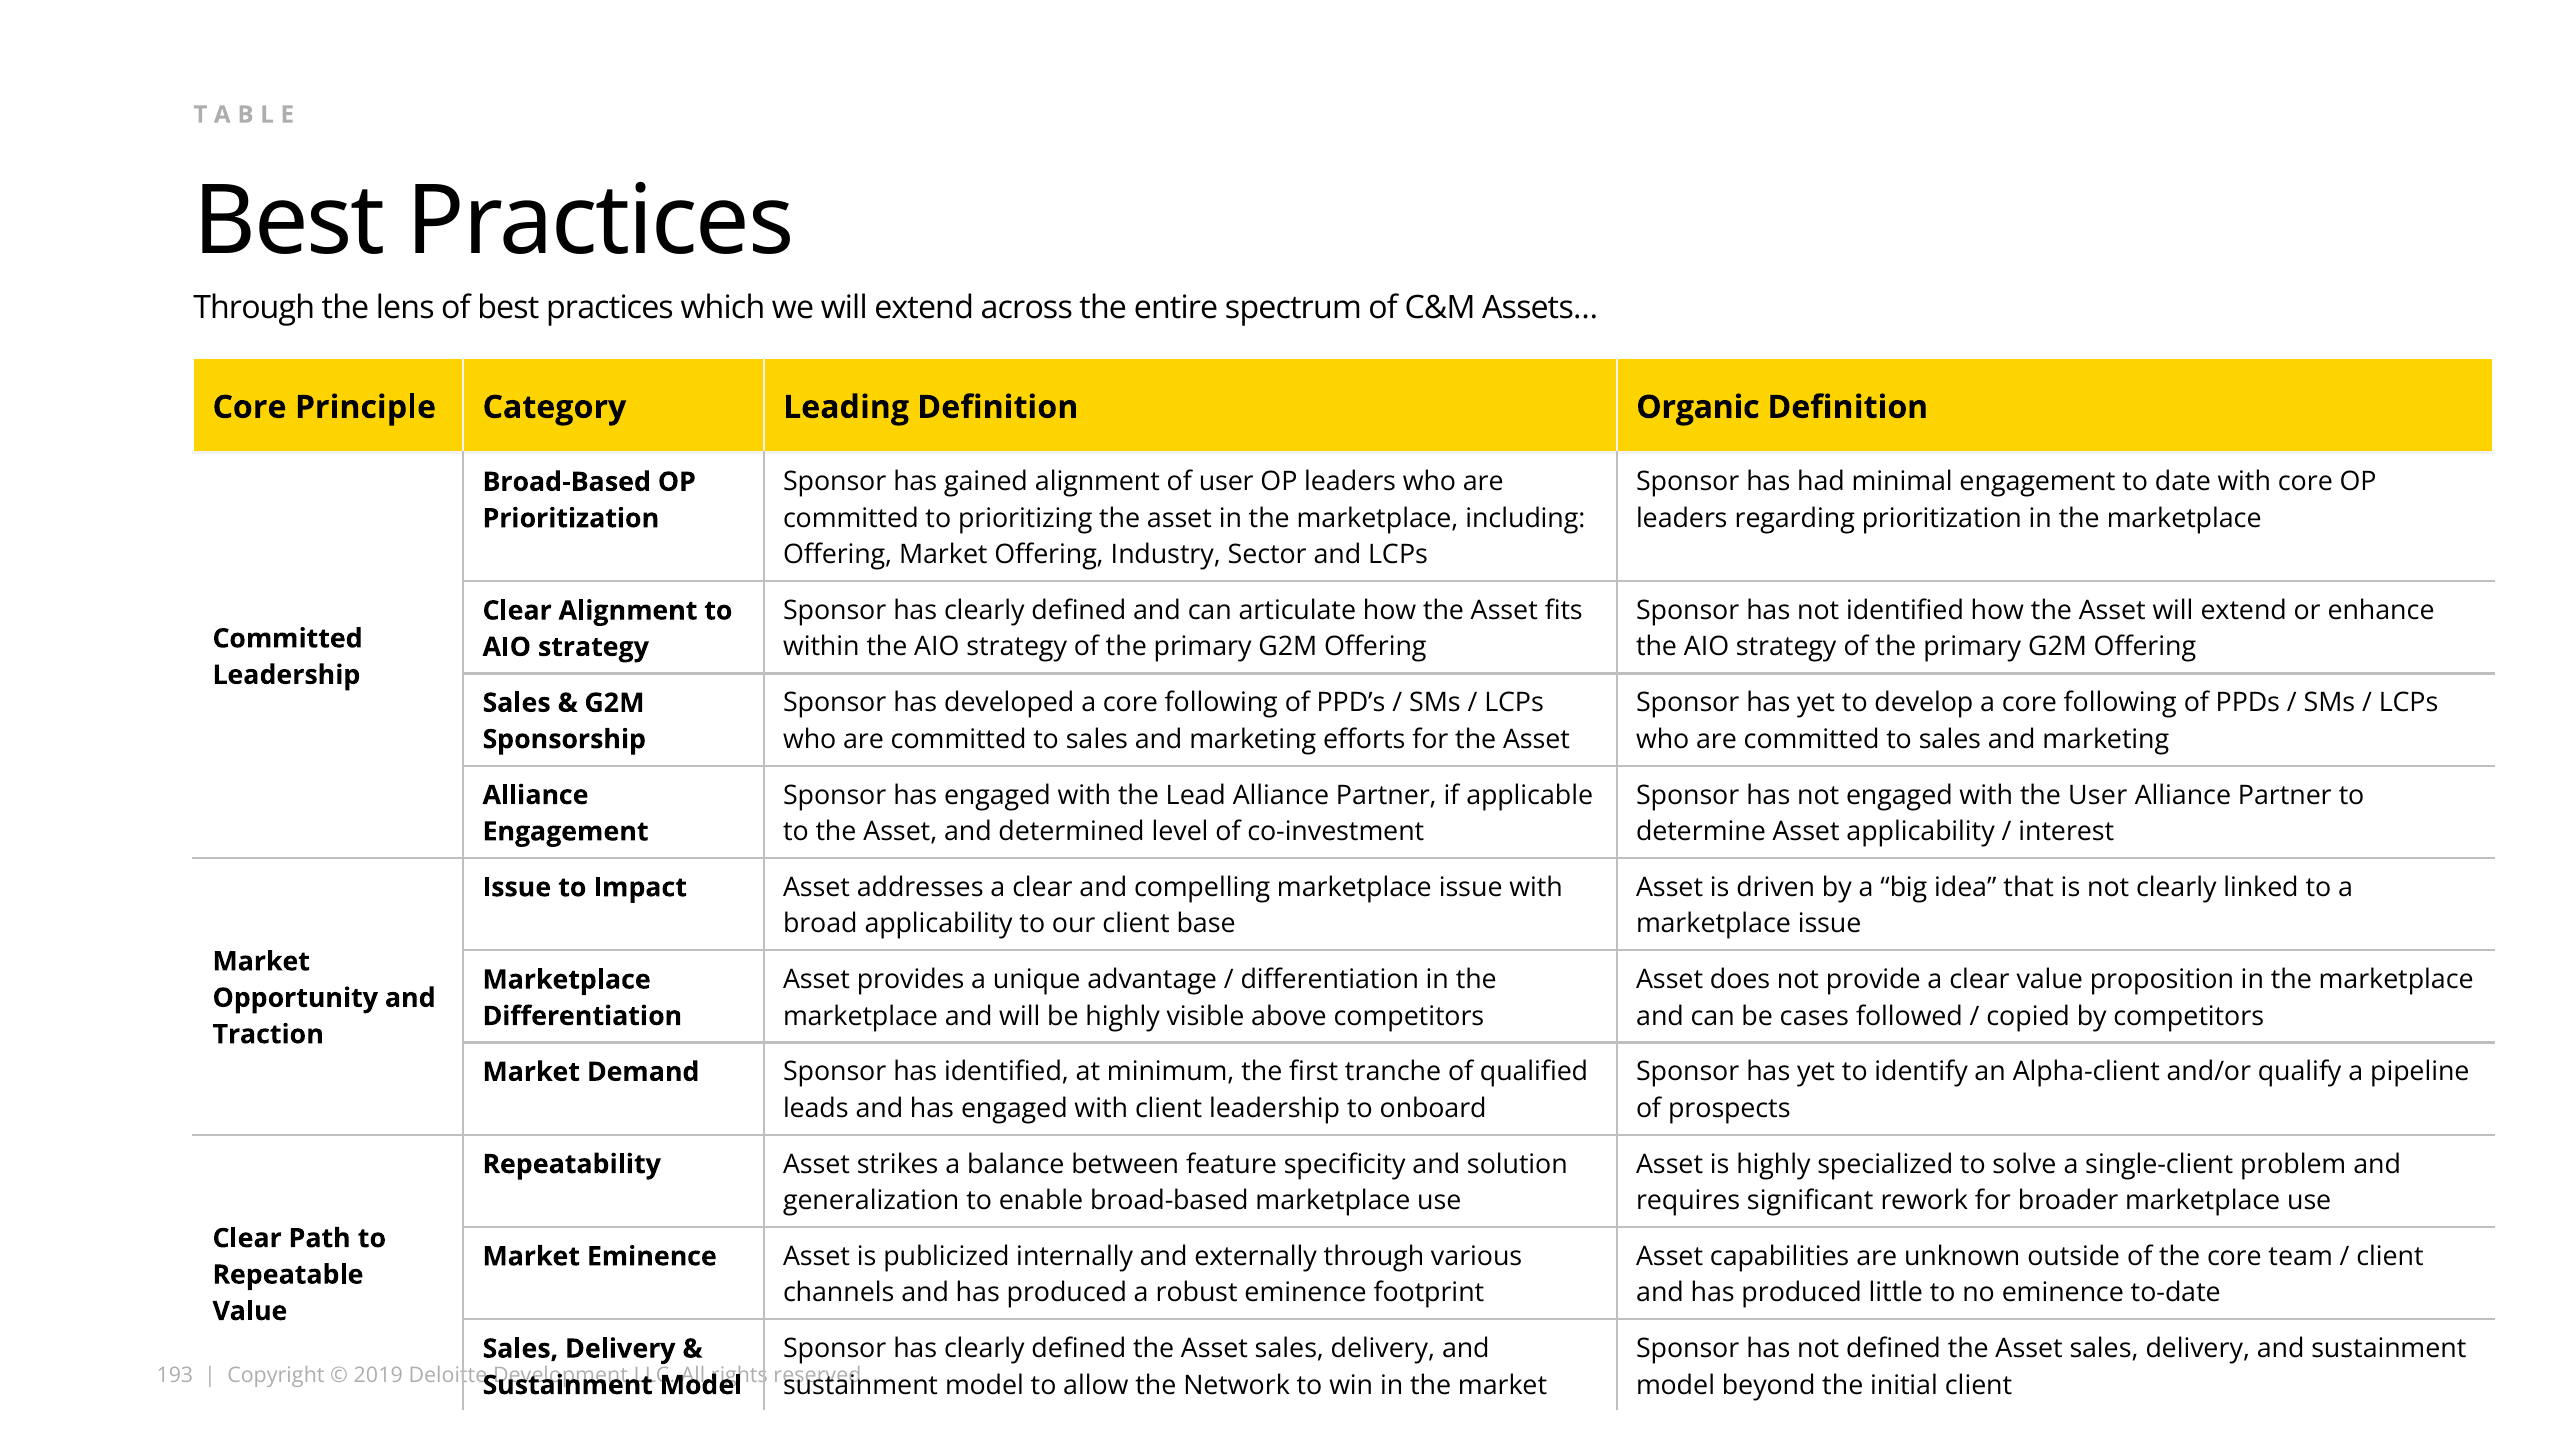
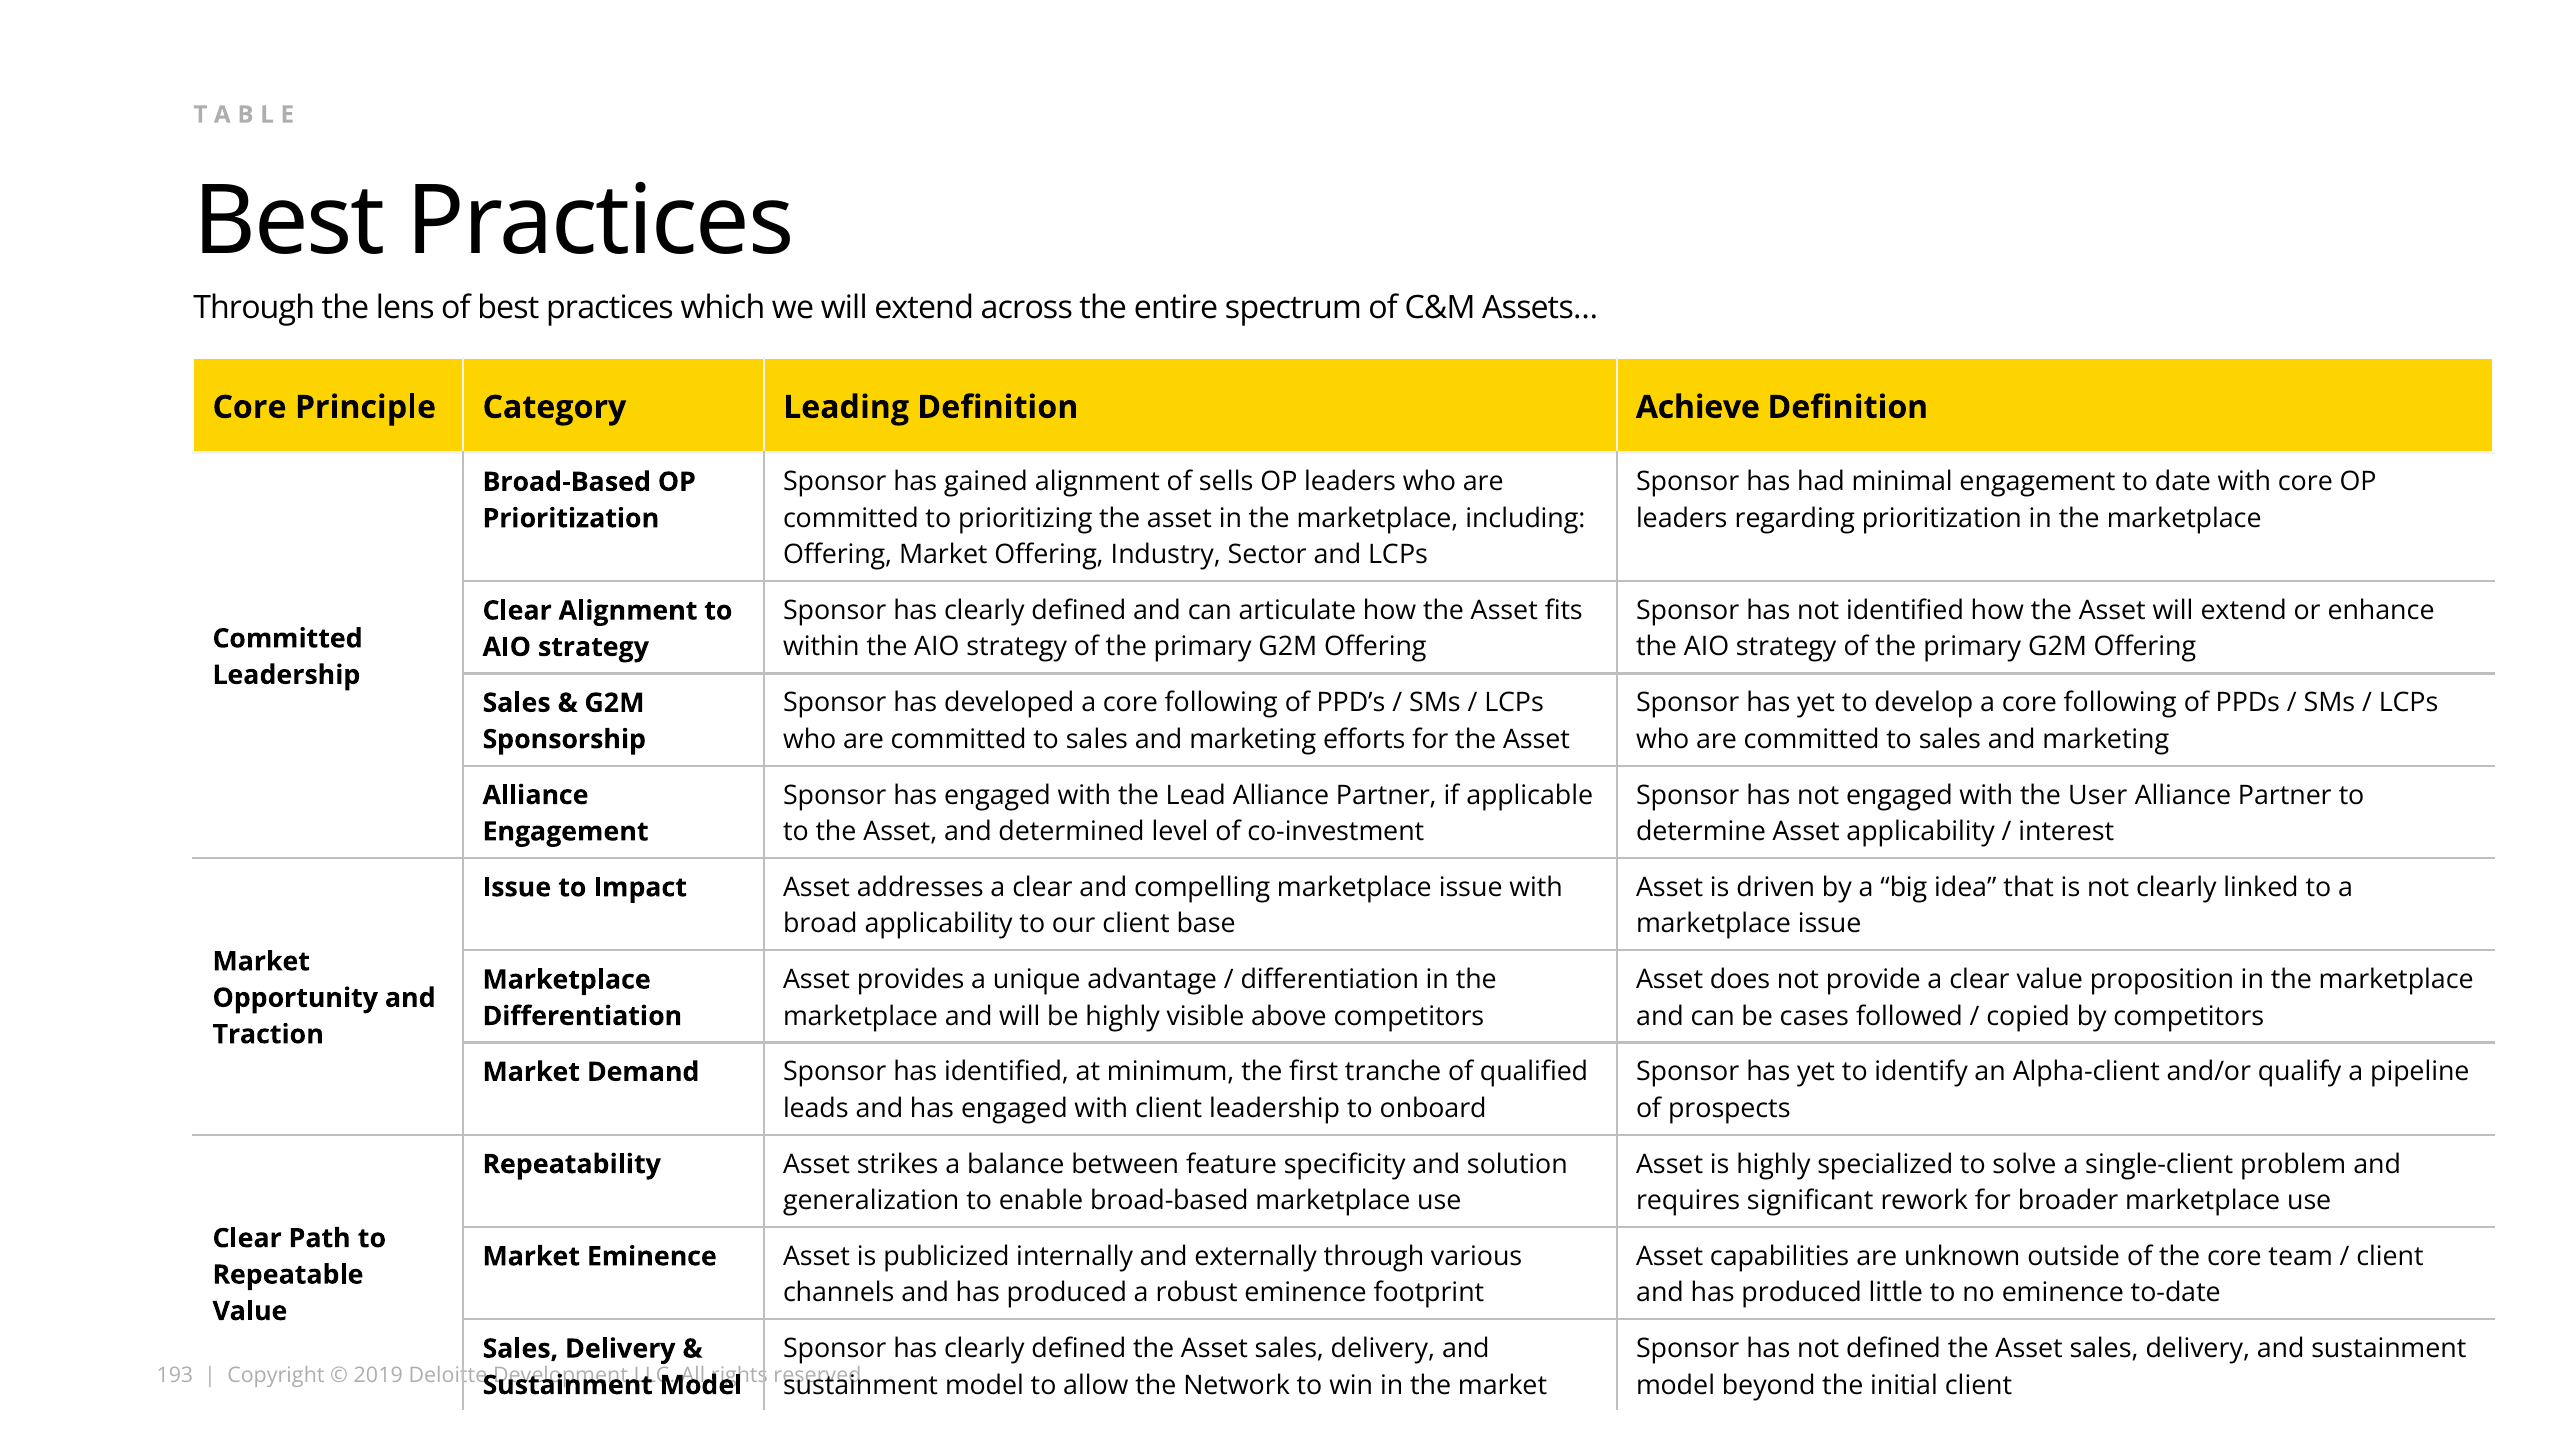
Organic: Organic -> Achieve
of user: user -> sells
